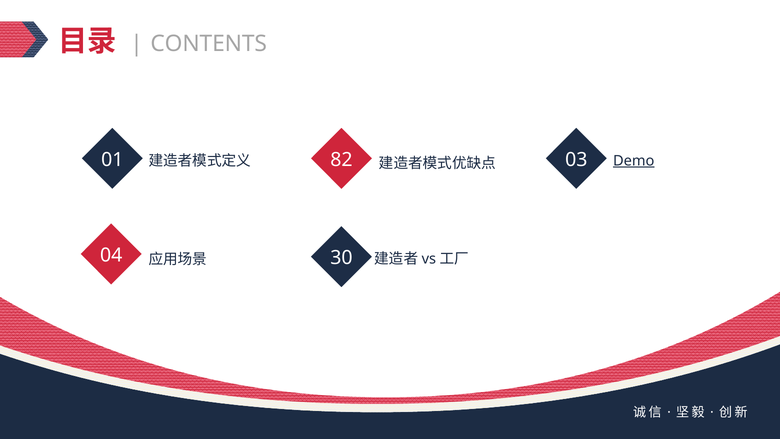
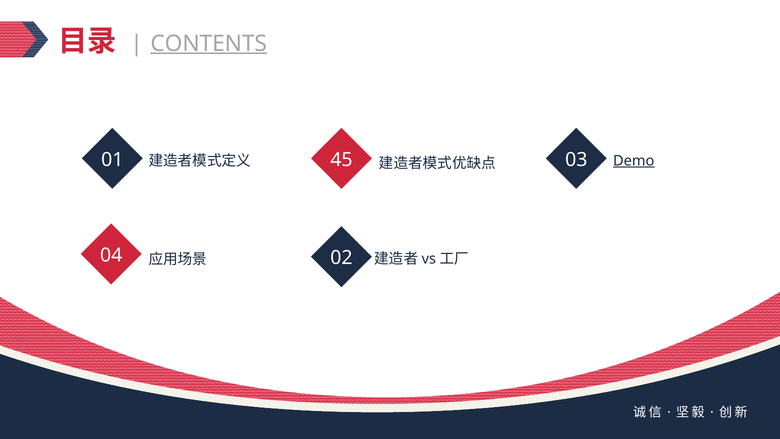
CONTENTS underline: none -> present
82: 82 -> 45
30: 30 -> 02
